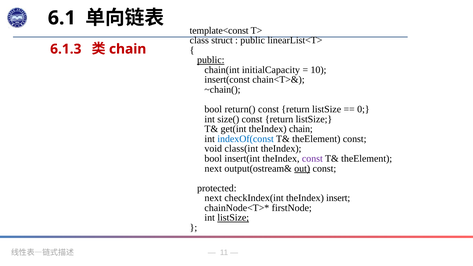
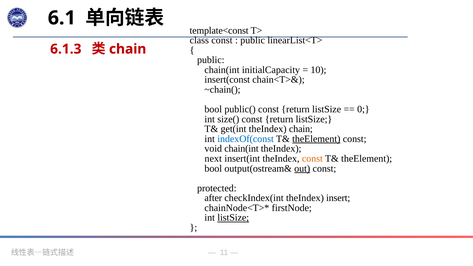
class struct: struct -> const
public at (211, 60) underline: present -> none
return(: return( -> public(
theElement at (316, 139) underline: none -> present
void class(int: class(int -> chain(int
bool at (213, 159): bool -> next
const at (312, 159) colour: purple -> orange
next at (213, 168): next -> bool
next at (213, 198): next -> after
